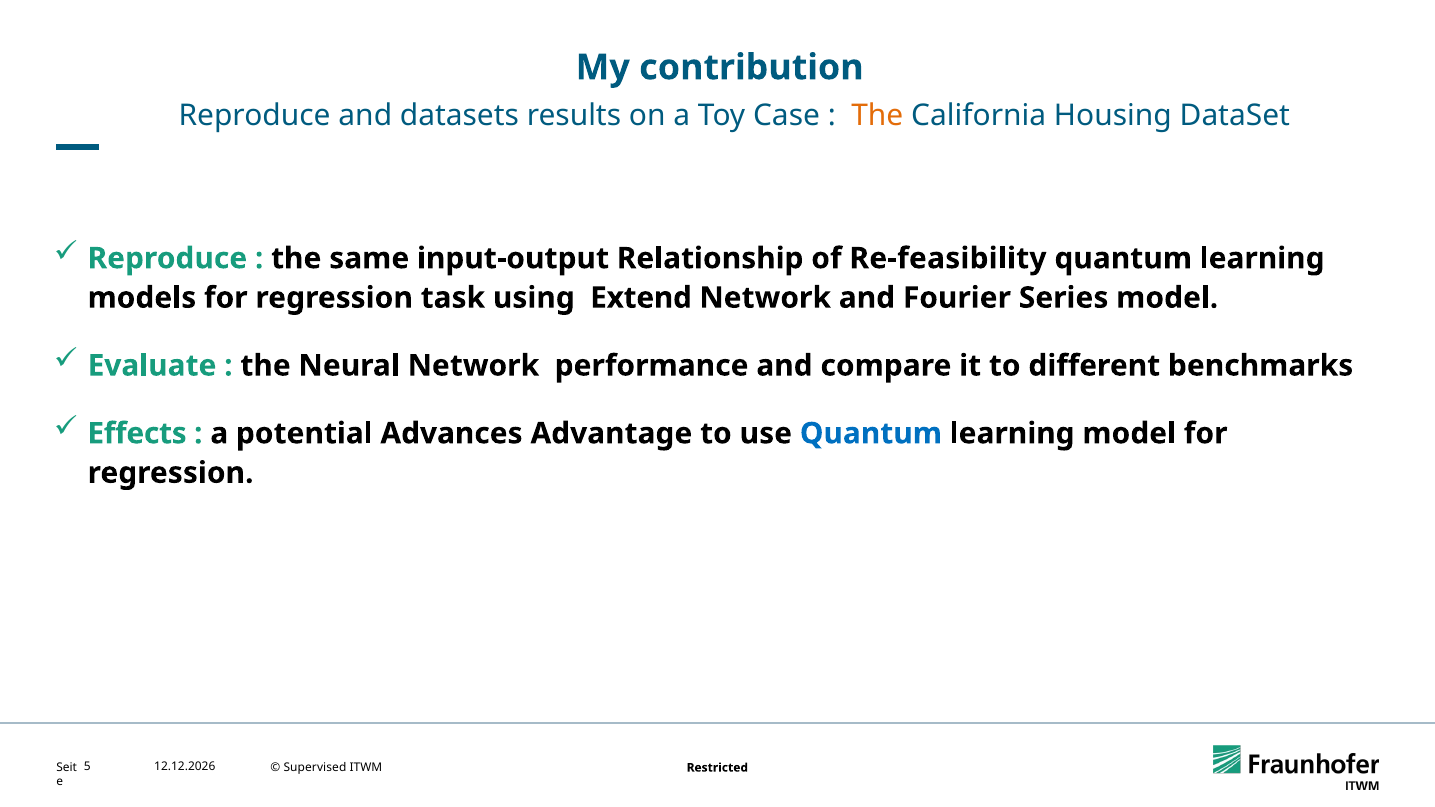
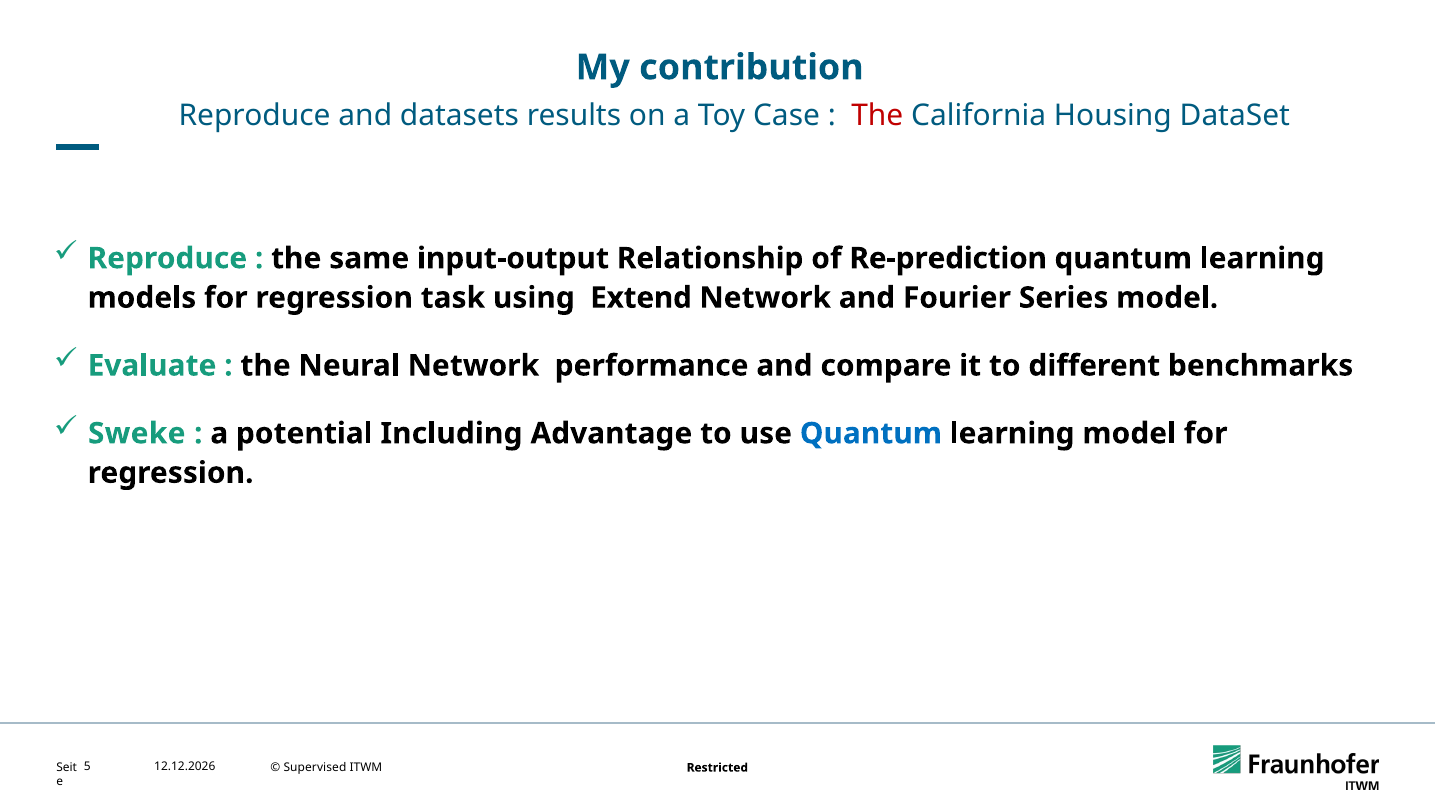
The at (877, 115) colour: orange -> red
Re-feasibility: Re-feasibility -> Re-prediction
Effects: Effects -> Sweke
Advances: Advances -> Including
